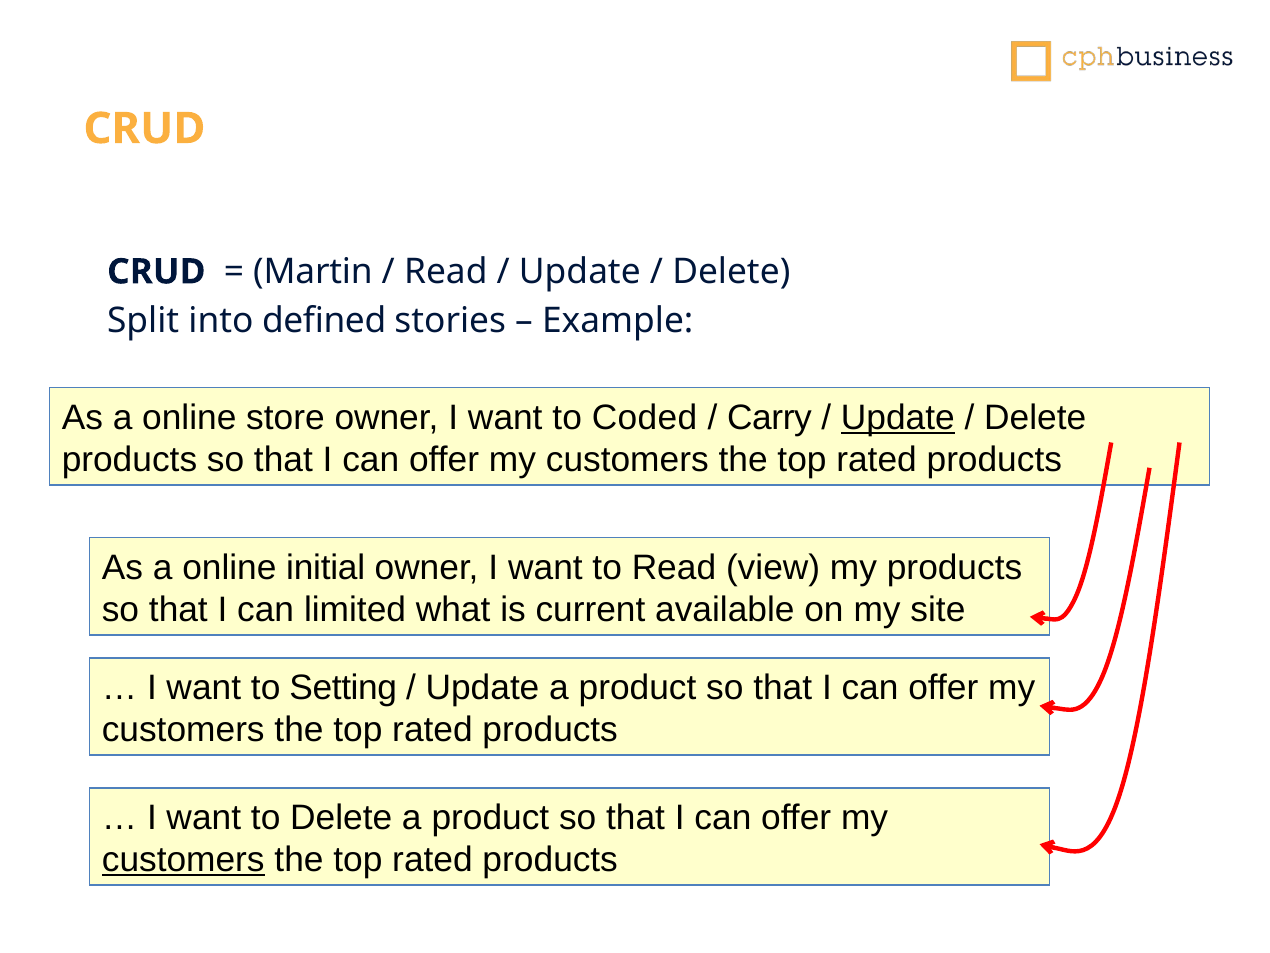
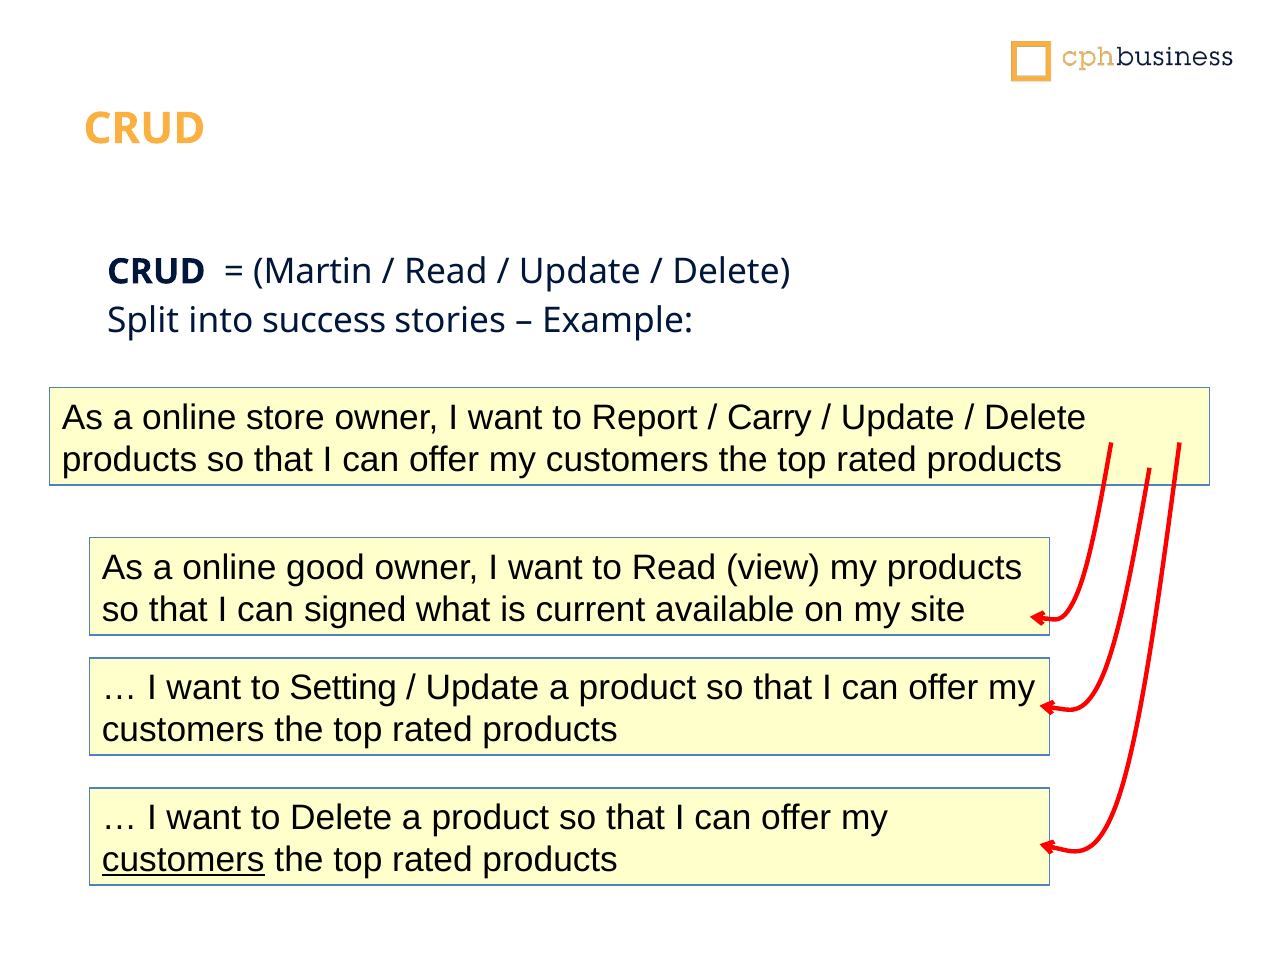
defined: defined -> success
Coded: Coded -> Report
Update at (898, 417) underline: present -> none
initial: initial -> good
limited: limited -> signed
